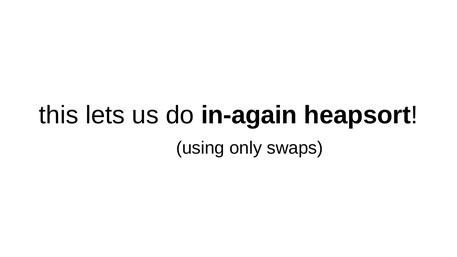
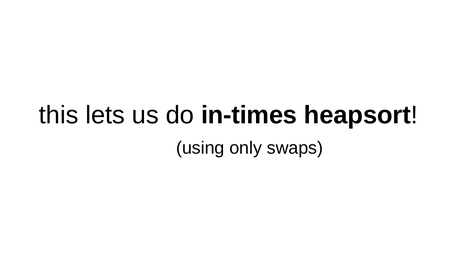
in-again: in-again -> in-times
